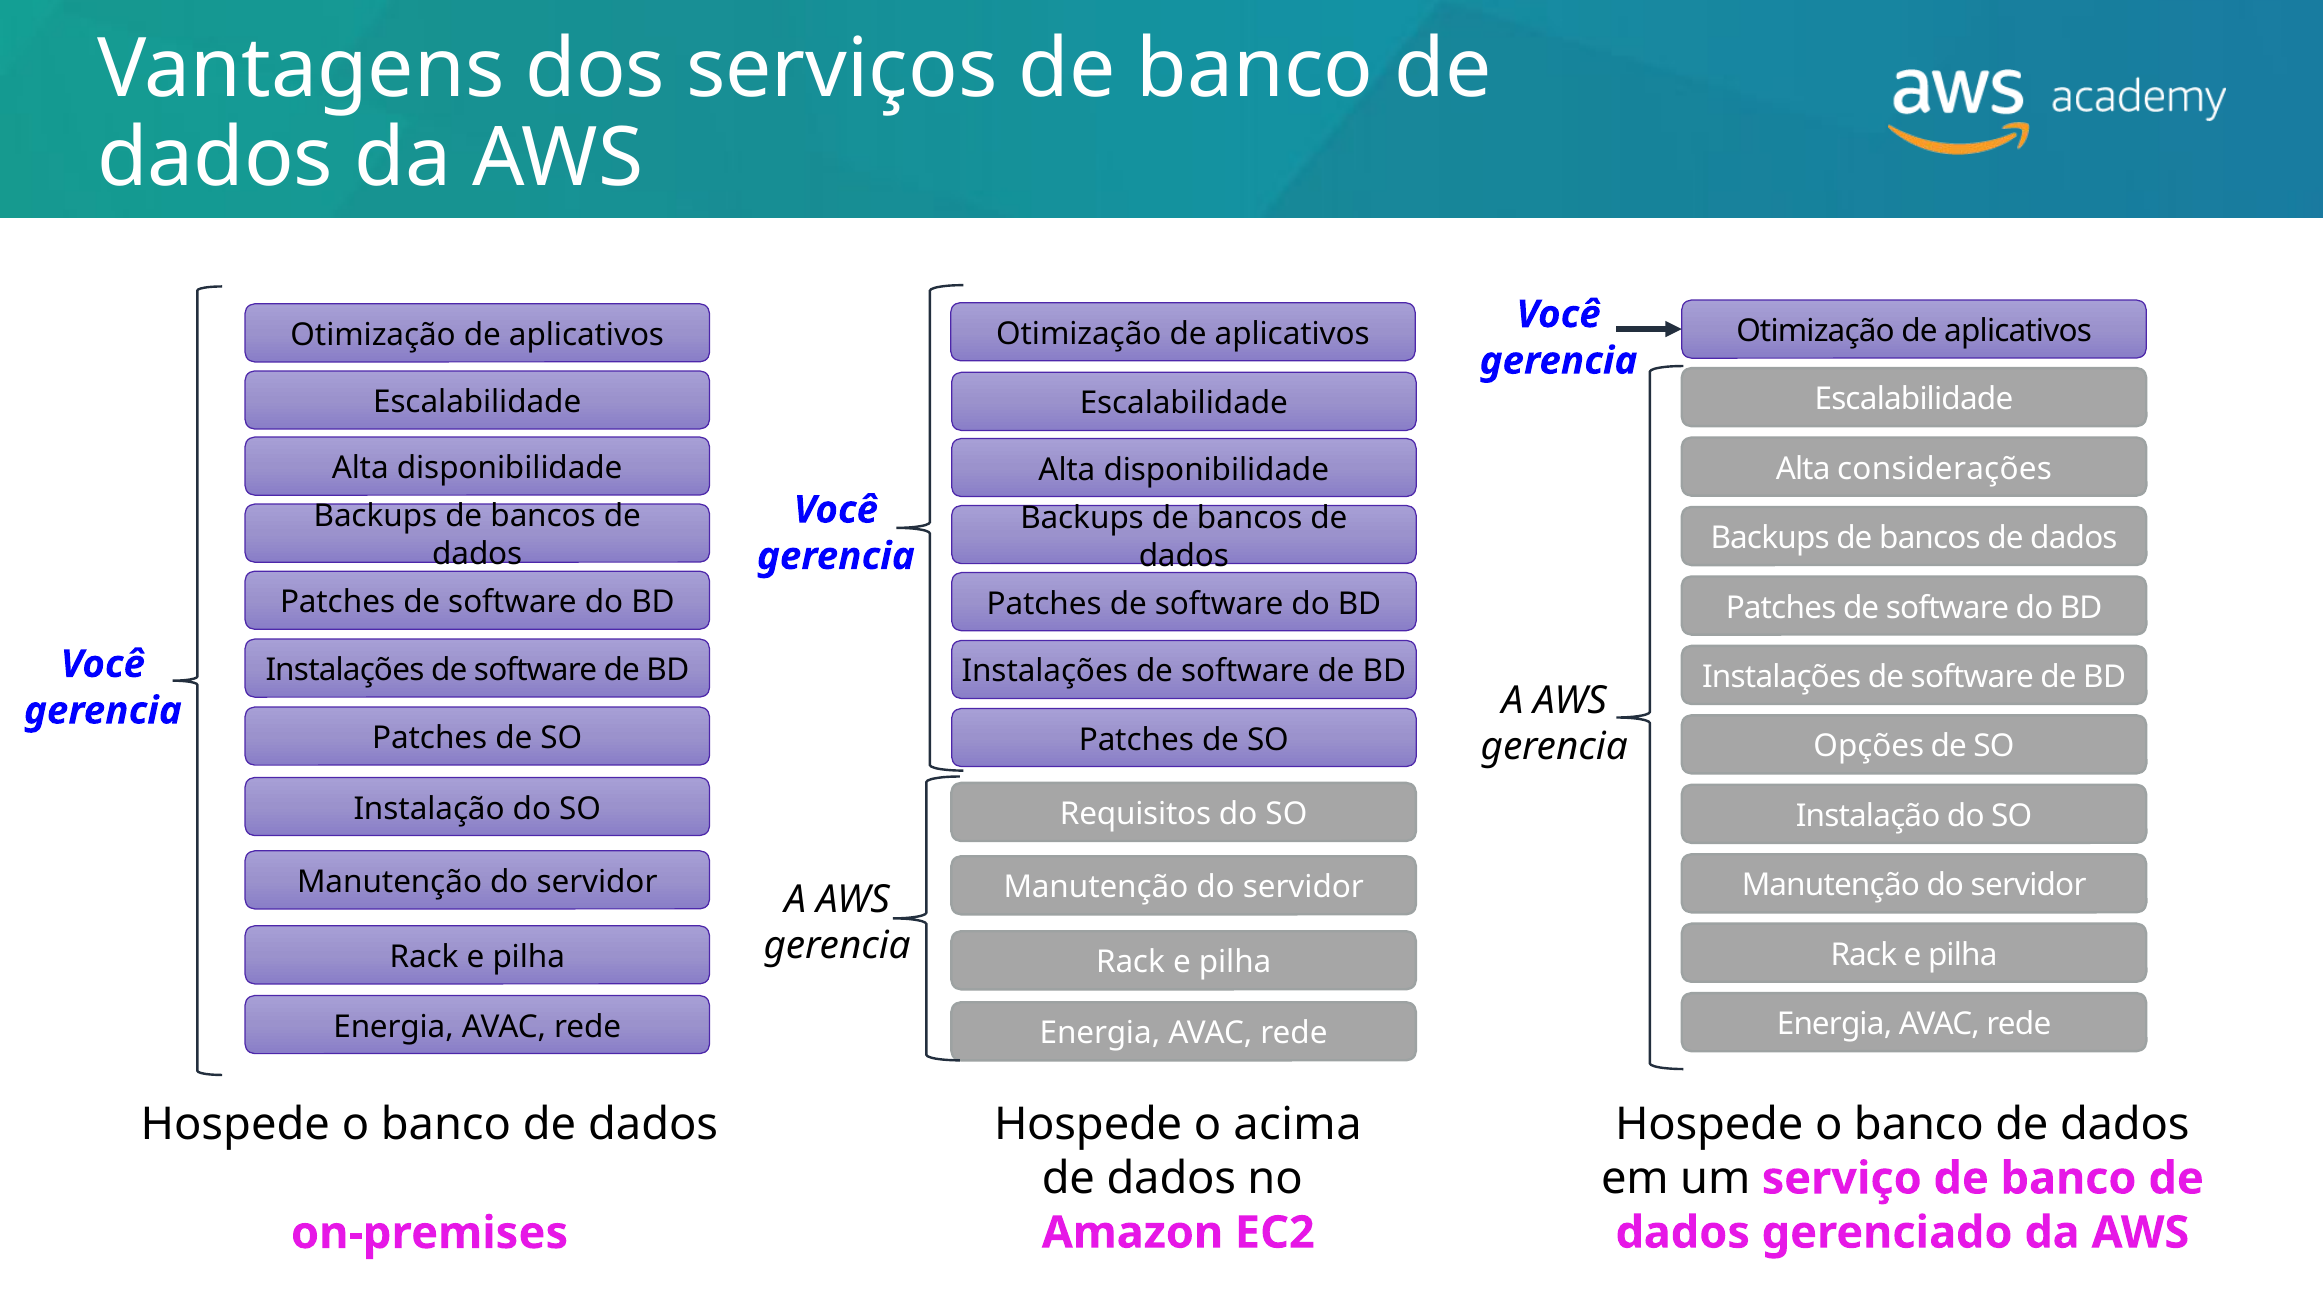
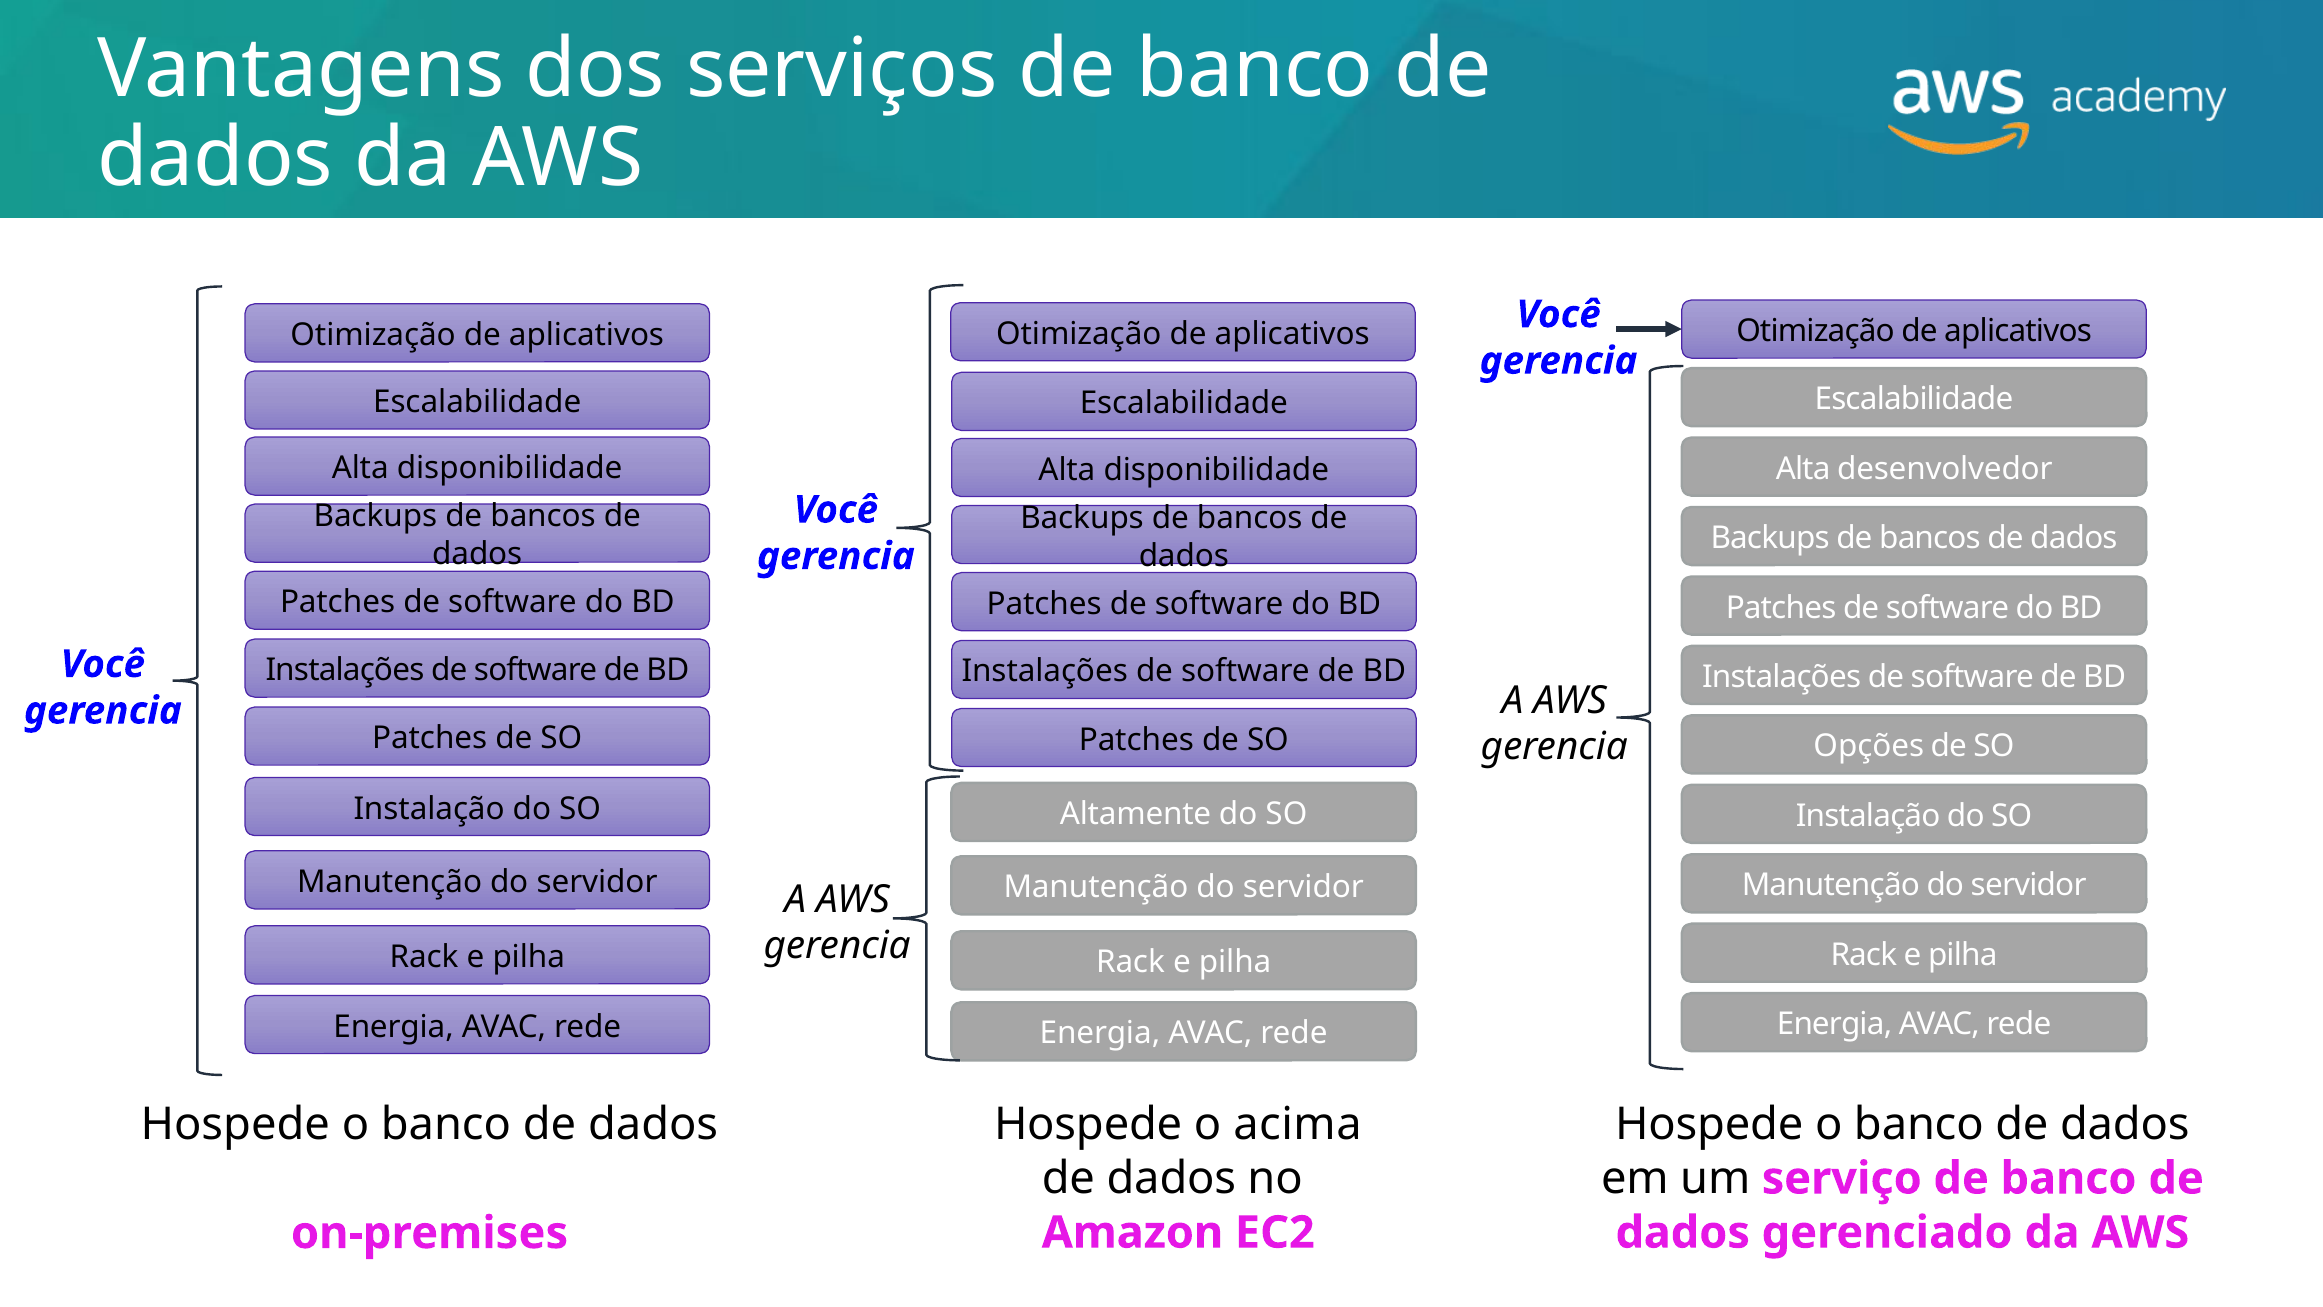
considerações: considerações -> desenvolvedor
Requisitos: Requisitos -> Altamente
